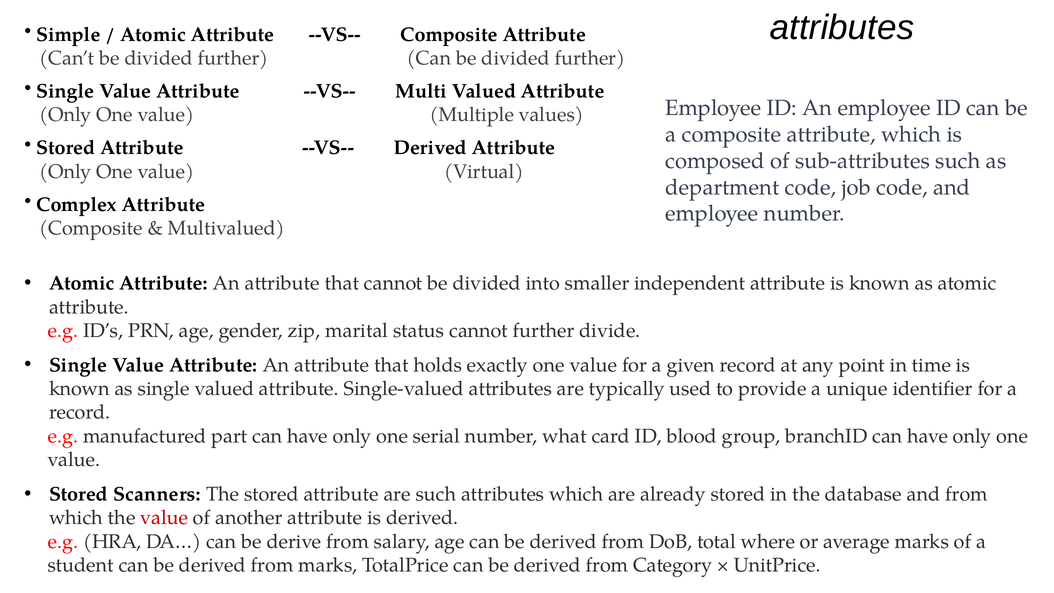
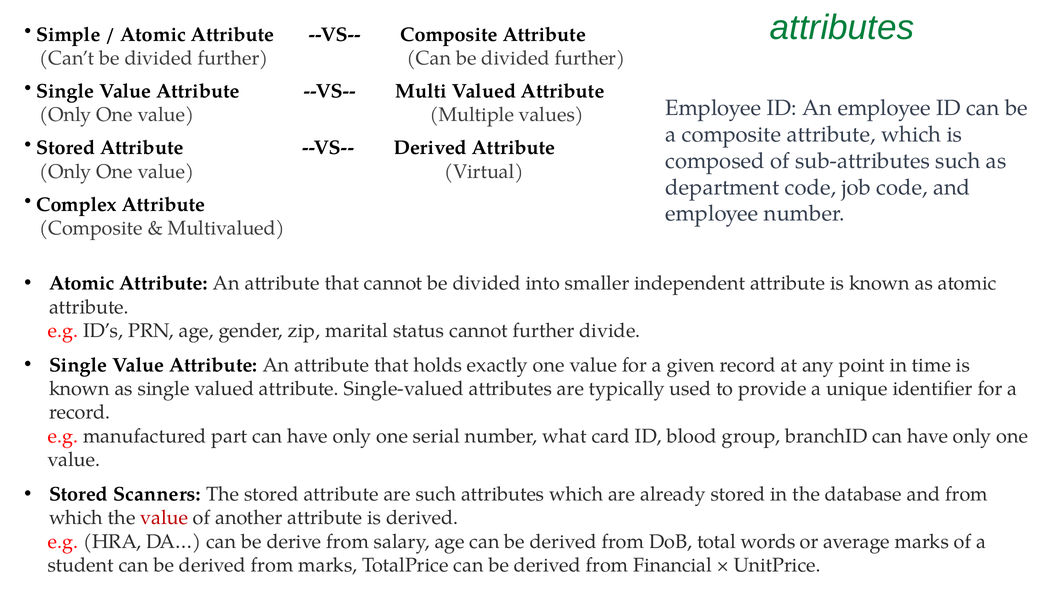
attributes at (842, 27) colour: black -> green
where: where -> words
Category: Category -> Financial
